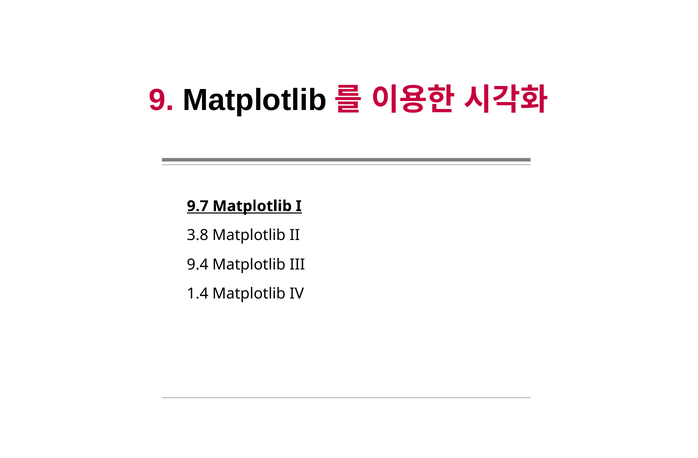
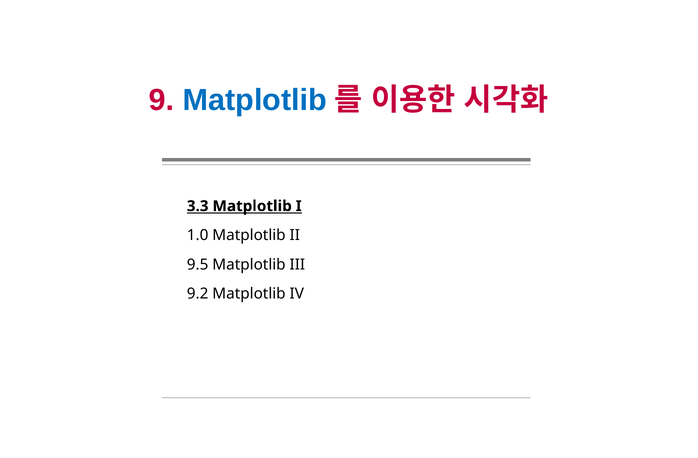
Matplotlib at (255, 100) colour: black -> blue
9.7: 9.7 -> 3.3
3.8: 3.8 -> 1.0
9.4: 9.4 -> 9.5
1.4: 1.4 -> 9.2
